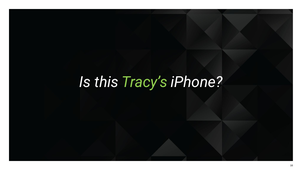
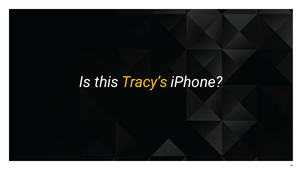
Tracy’s colour: light green -> yellow
